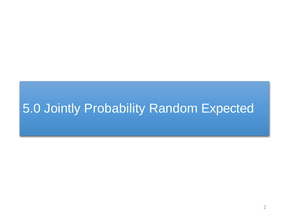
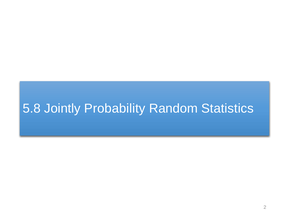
5.0: 5.0 -> 5.8
Expected: Expected -> Statistics
